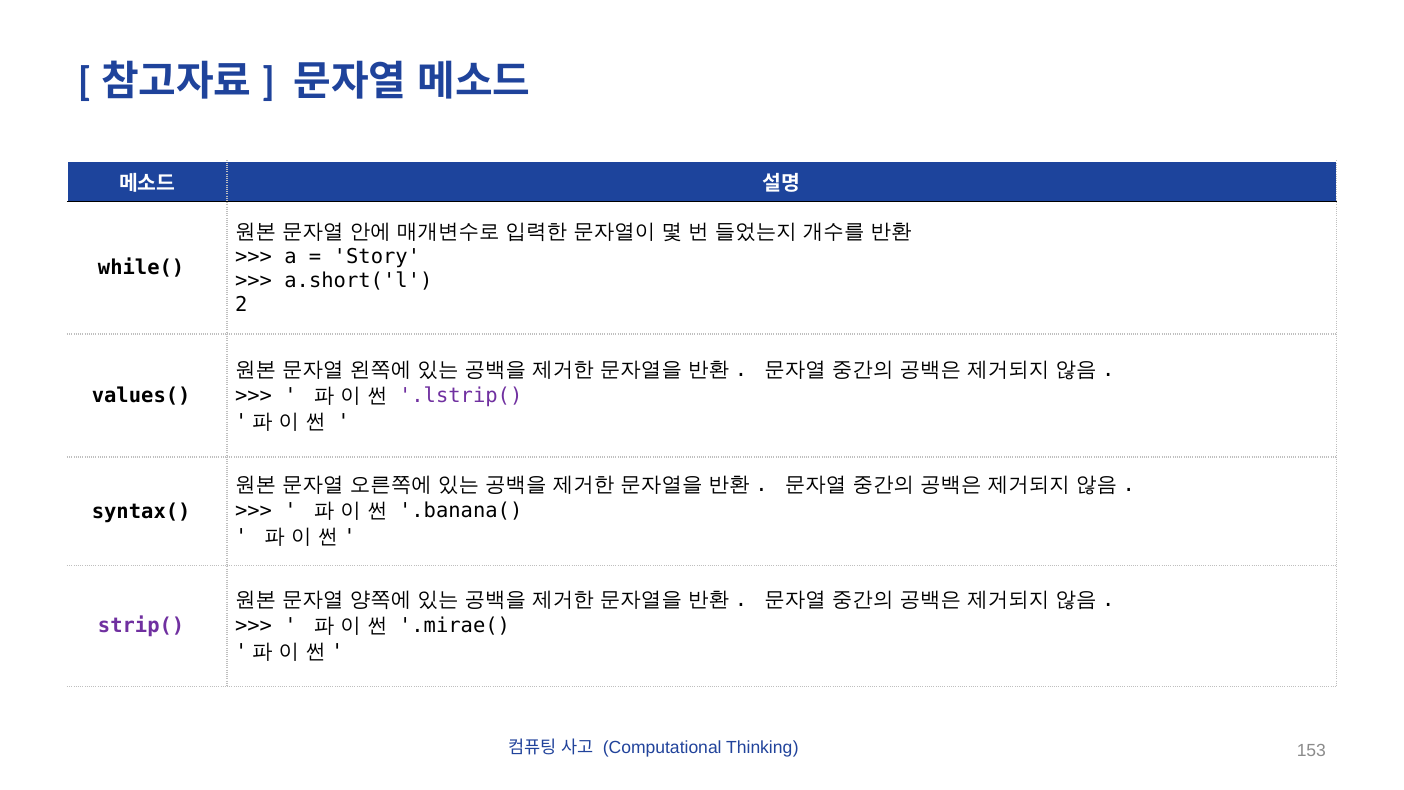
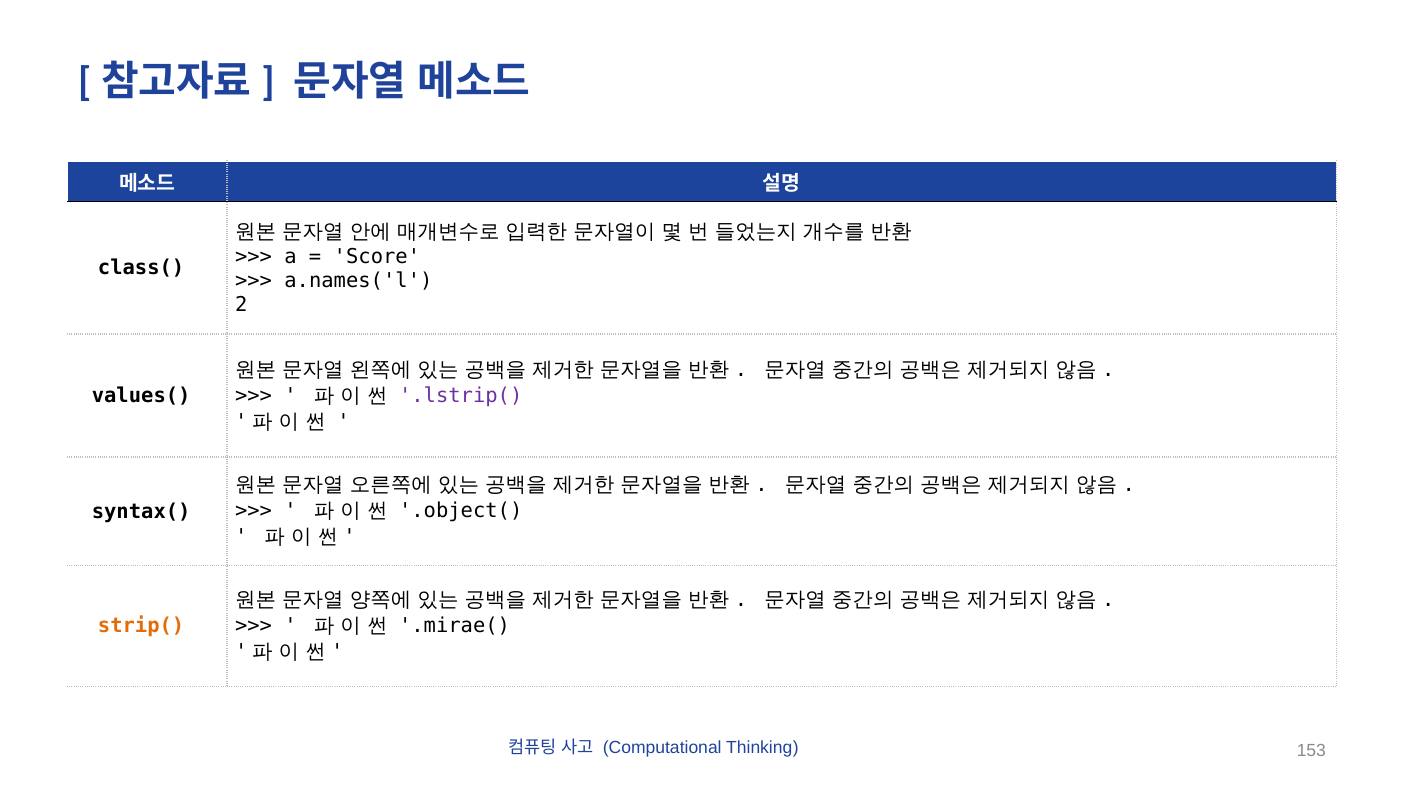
Story: Story -> Score
while(: while( -> class(
a.short('l: a.short('l -> a.names('l
.banana(: .banana( -> .object(
strip( colour: purple -> orange
